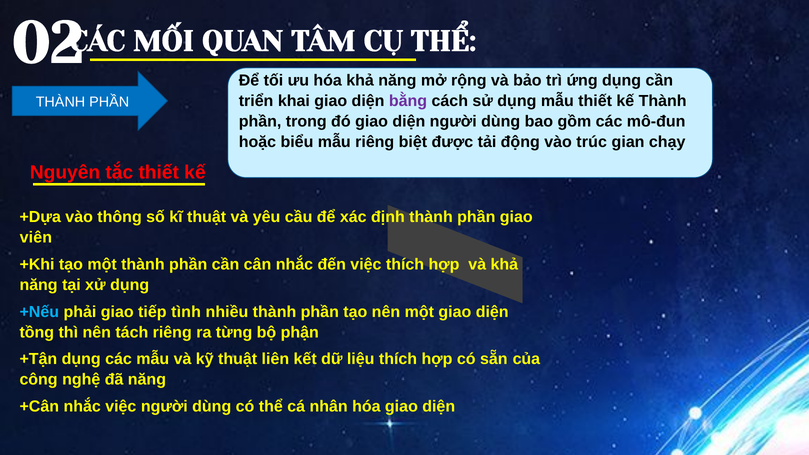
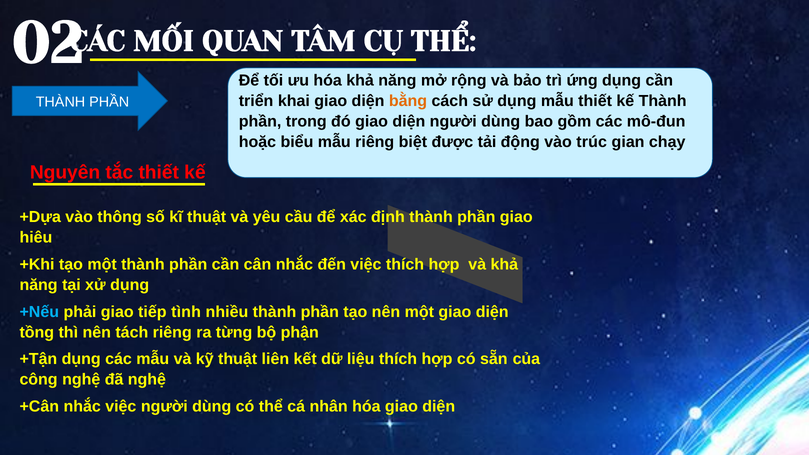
bằng colour: purple -> orange
viên: viên -> hiêu
đã năng: năng -> nghệ
